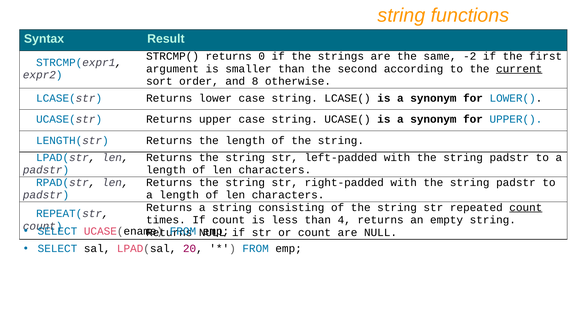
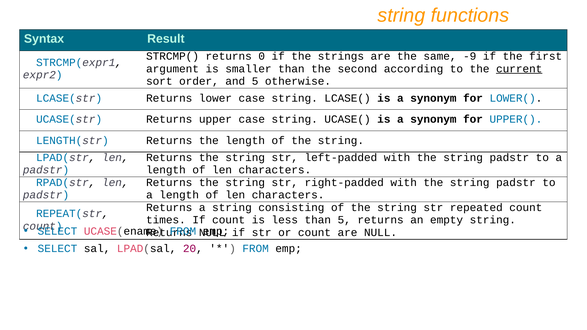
-2: -2 -> -9
and 8: 8 -> 5
count at (526, 208) underline: present -> none
than 4: 4 -> 5
